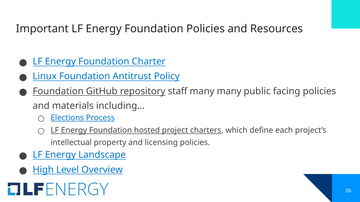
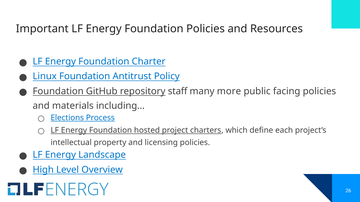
many many: many -> more
